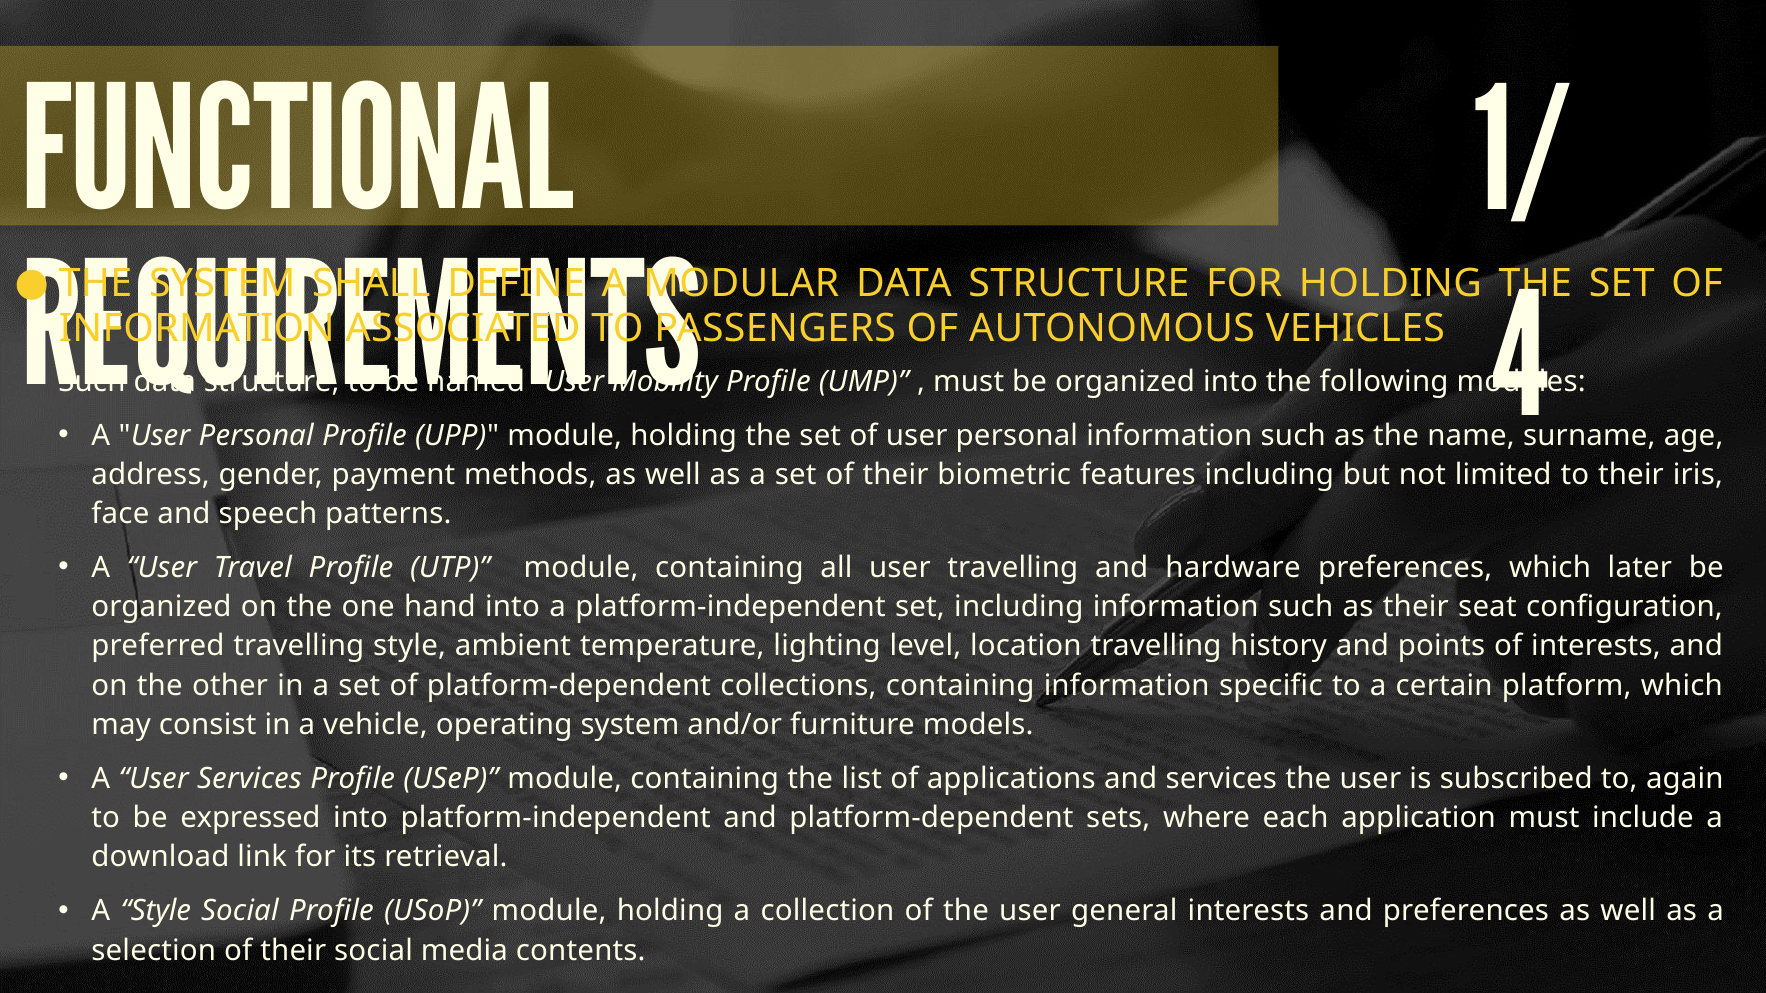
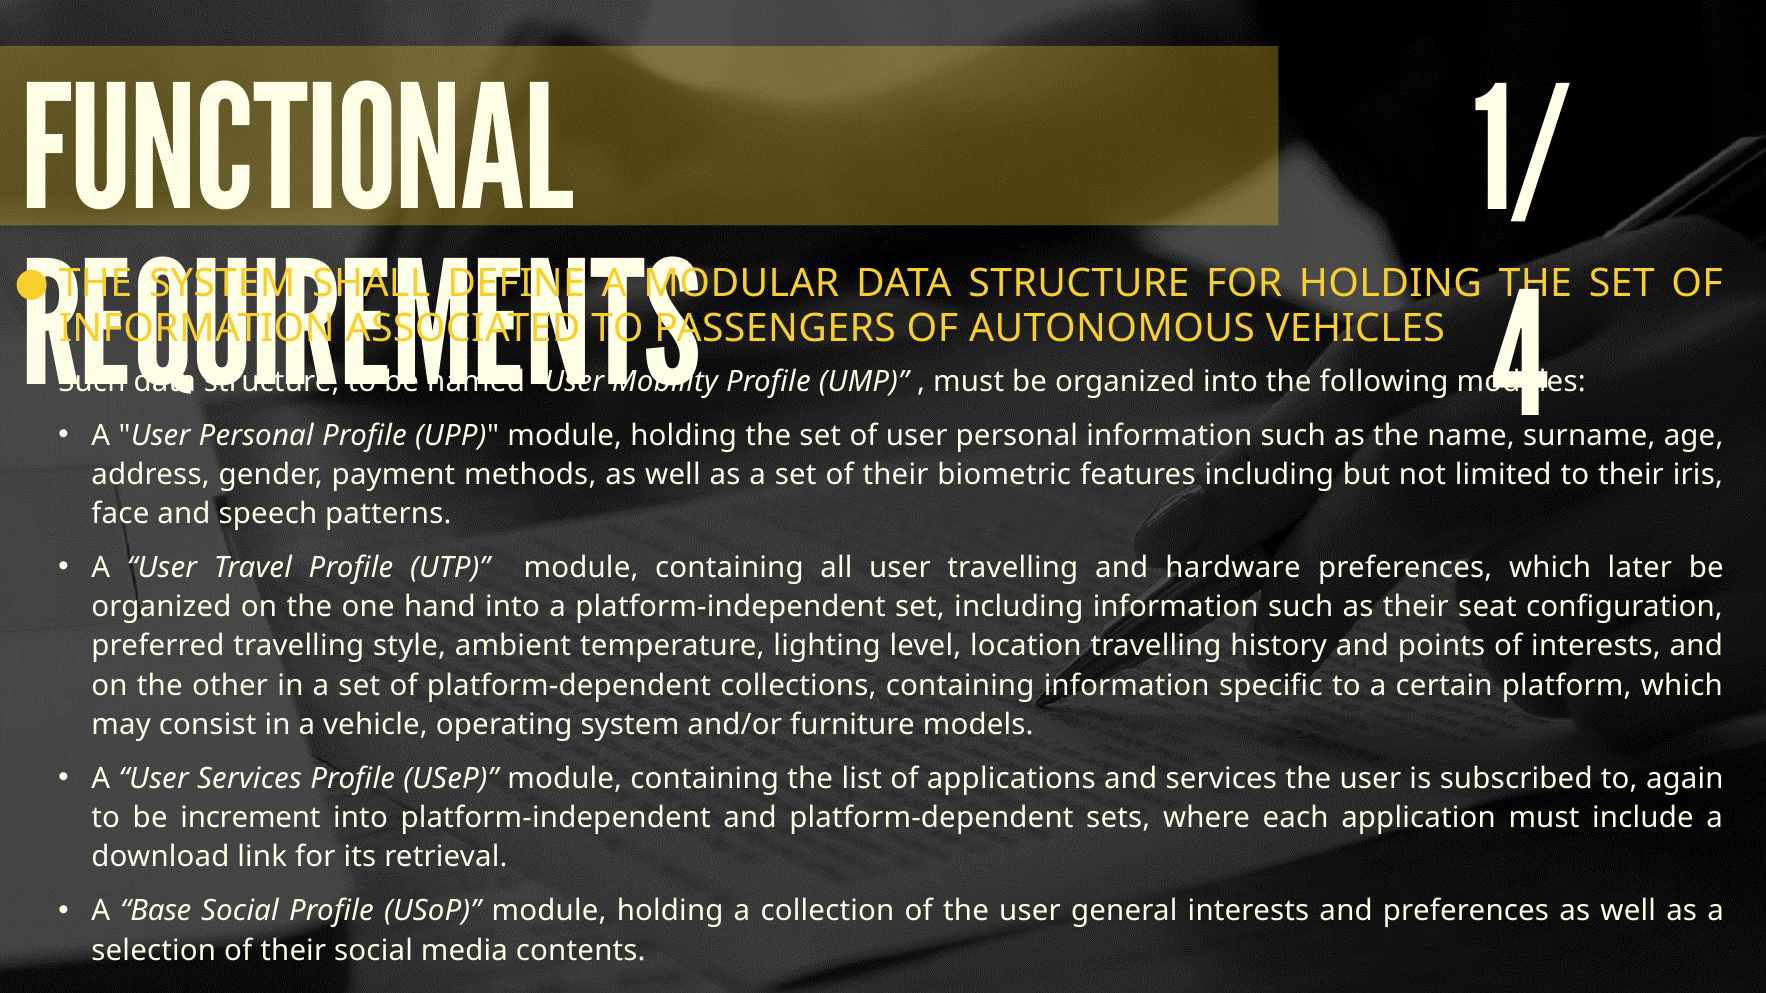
expressed: expressed -> increment
A Style: Style -> Base
